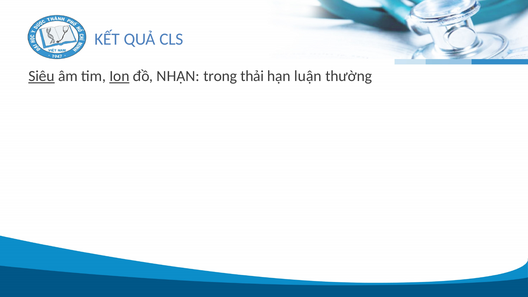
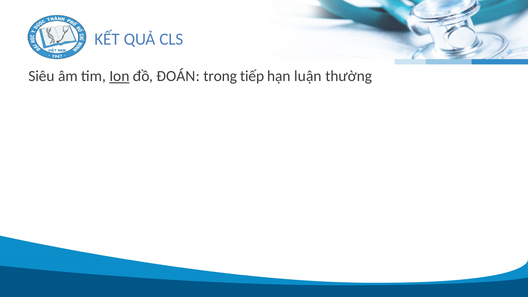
Siêu underline: present -> none
NHẬN: NHẬN -> ĐOÁN
thải: thải -> tiếp
